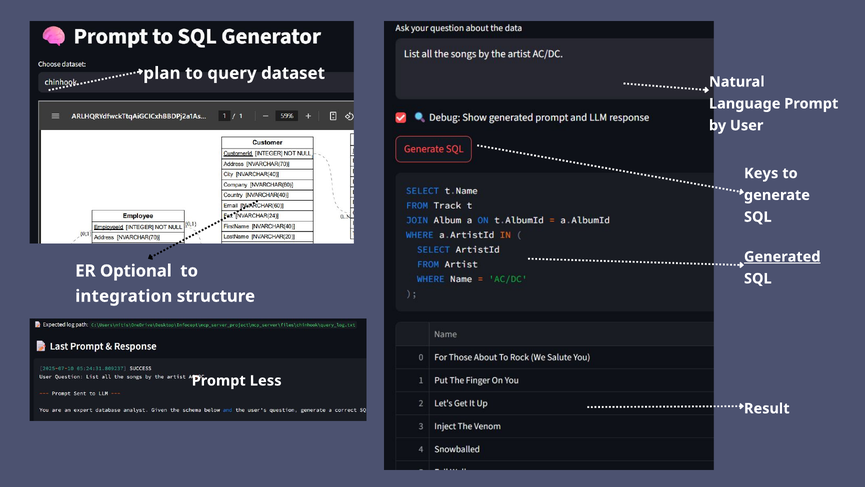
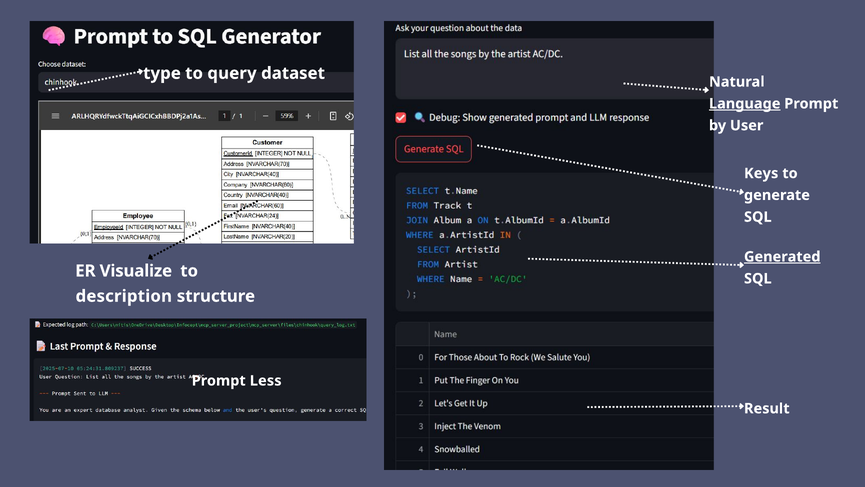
plan: plan -> type
Language underline: none -> present
Optional: Optional -> Visualize
integration: integration -> description
